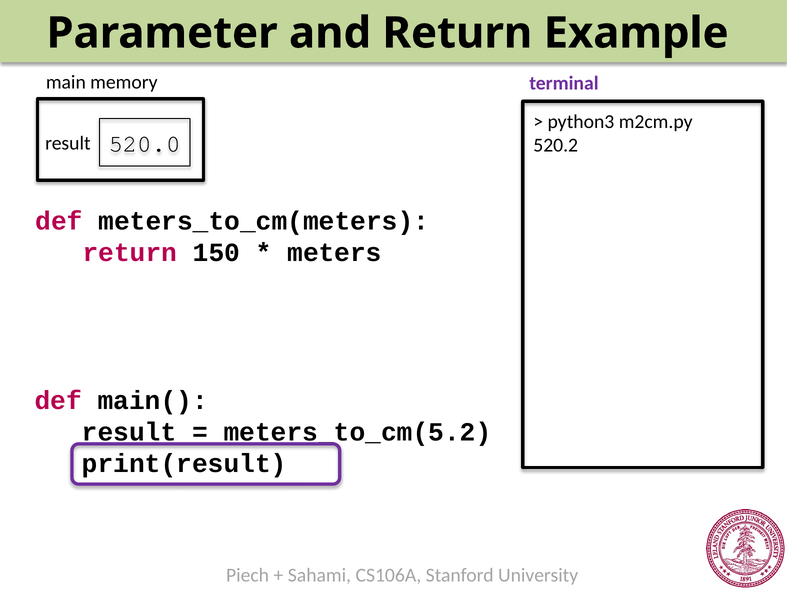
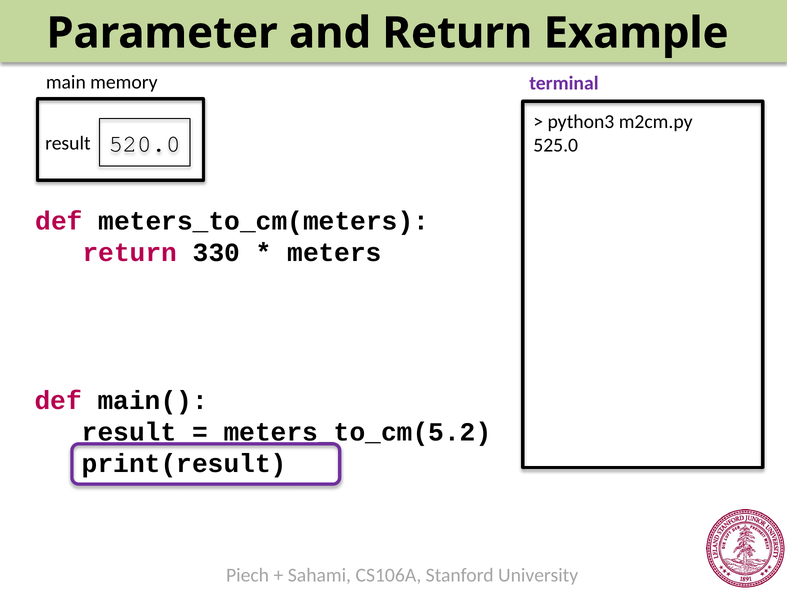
520.2: 520.2 -> 525.0
150: 150 -> 330
